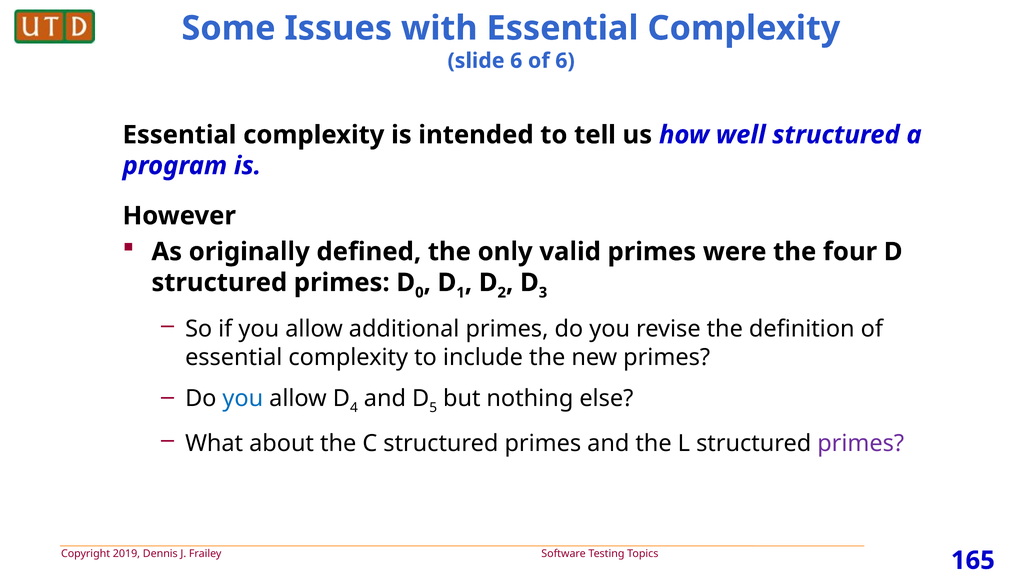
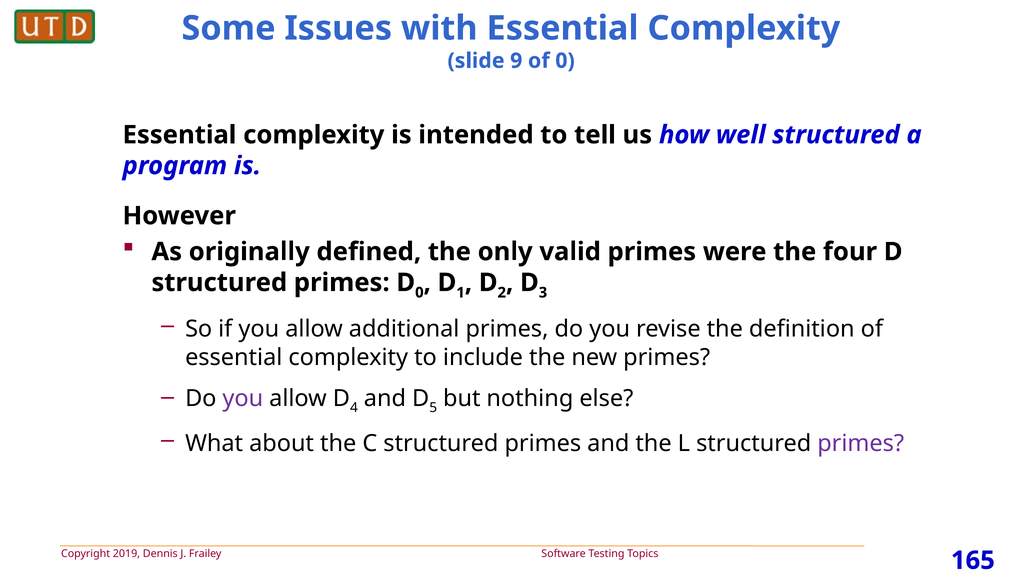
slide 6: 6 -> 9
of 6: 6 -> 0
you at (243, 398) colour: blue -> purple
